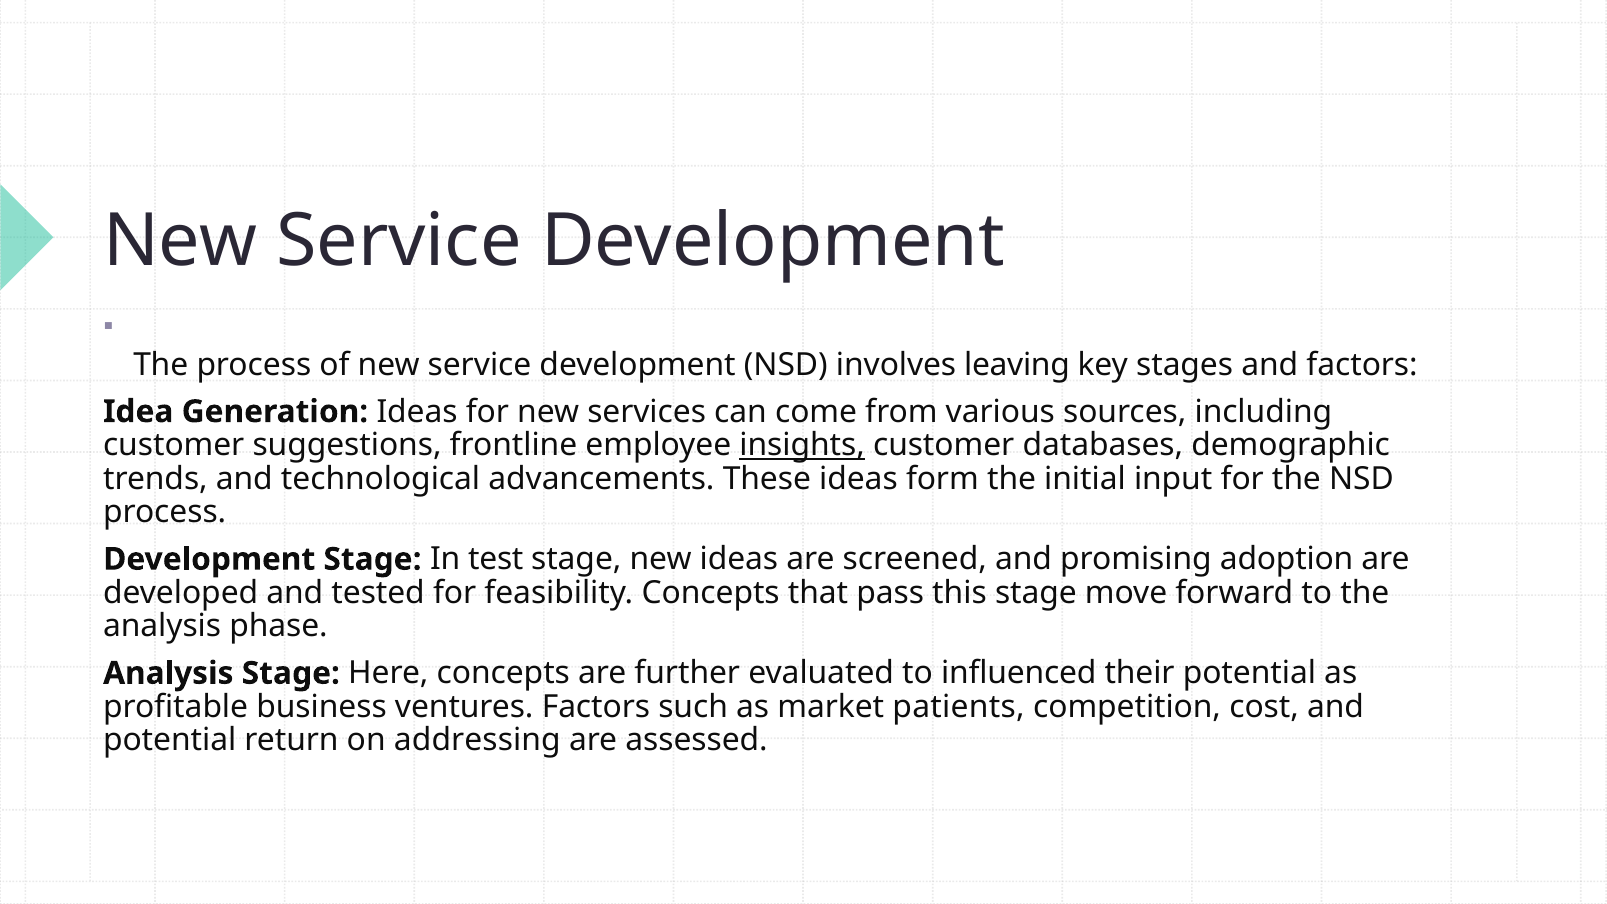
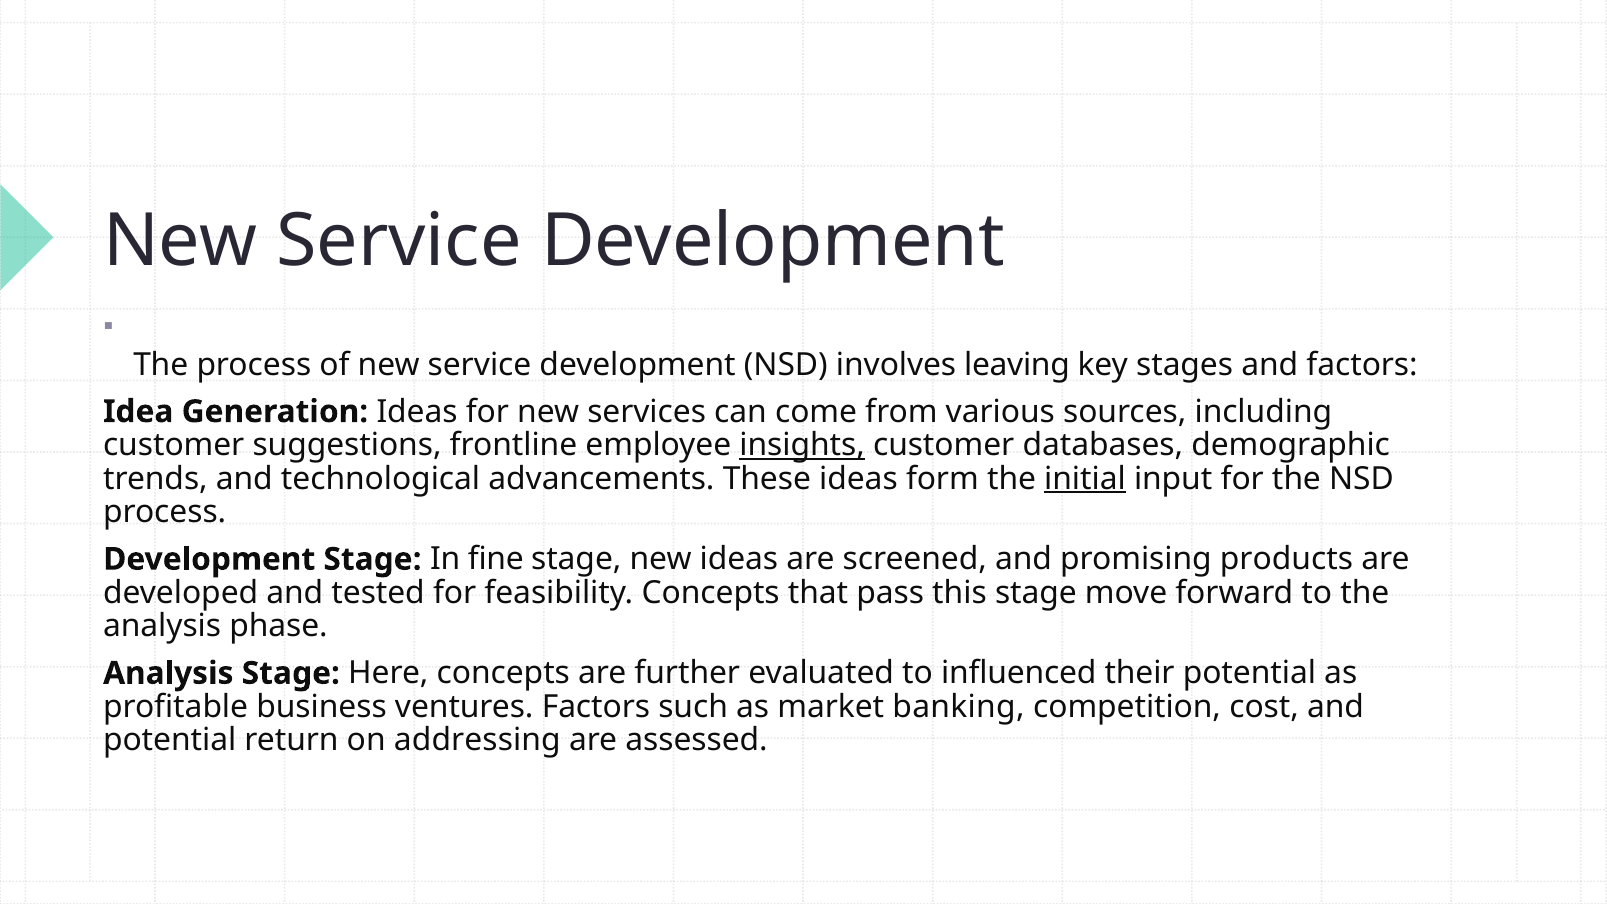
initial underline: none -> present
test: test -> fine
adoption: adoption -> products
patients: patients -> banking
